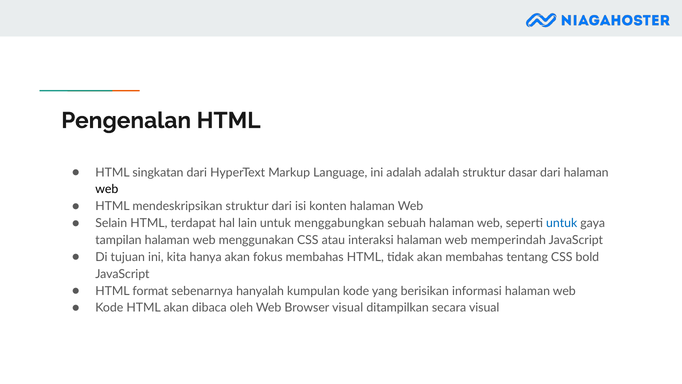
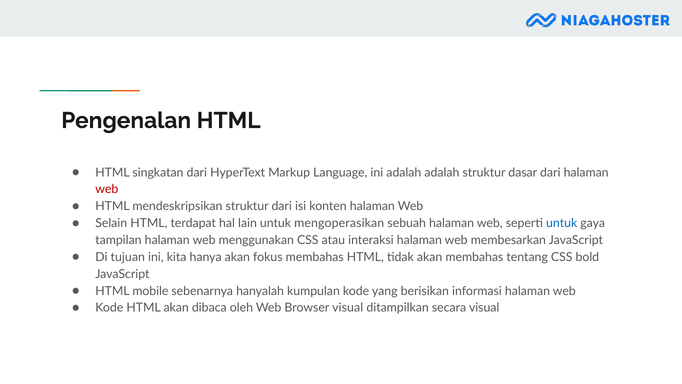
web at (107, 189) colour: black -> red
menggabungkan: menggabungkan -> mengoperasikan
memperindah: memperindah -> membesarkan
format: format -> mobile
